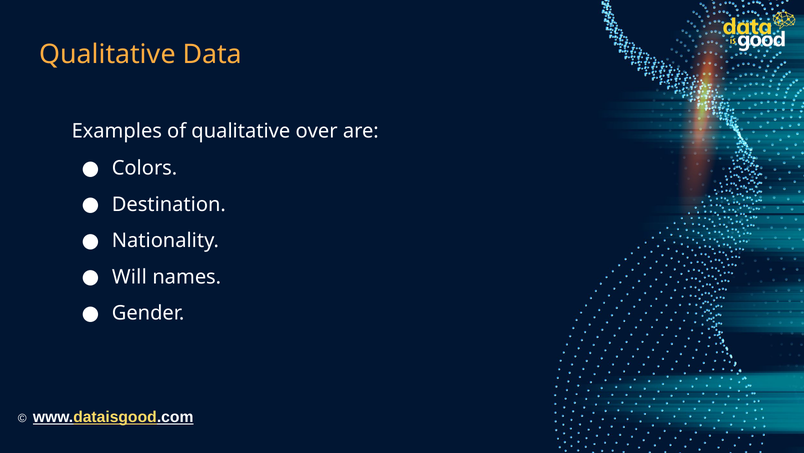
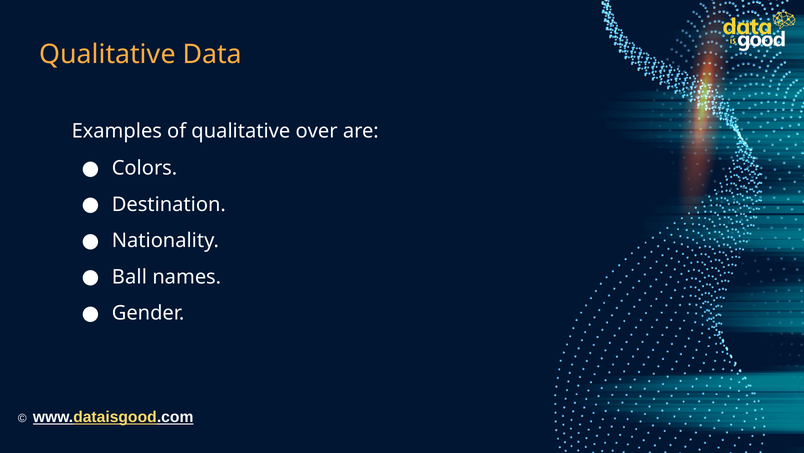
Will: Will -> Ball
